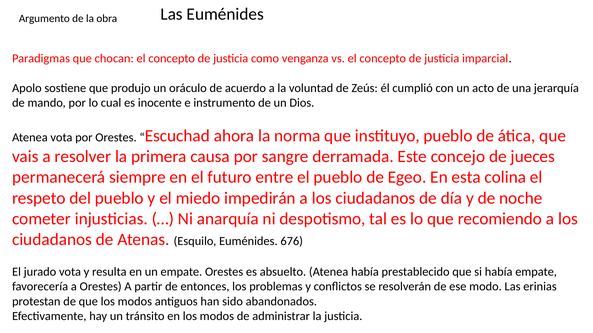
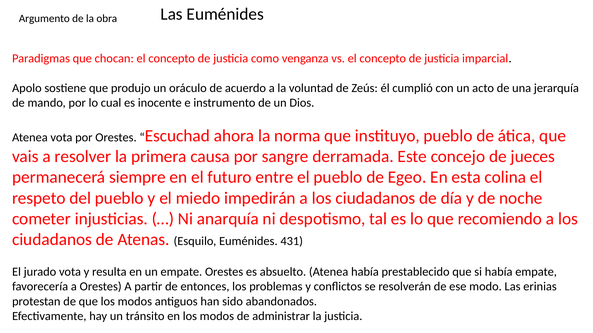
676: 676 -> 431
